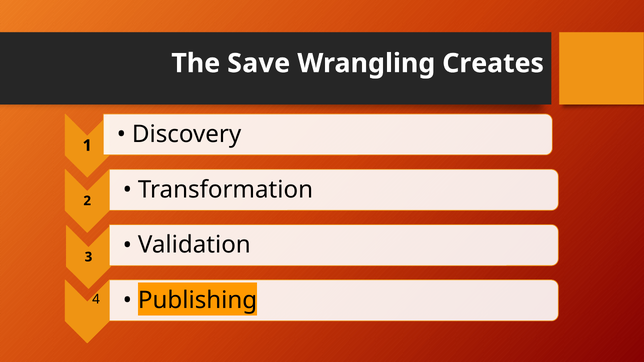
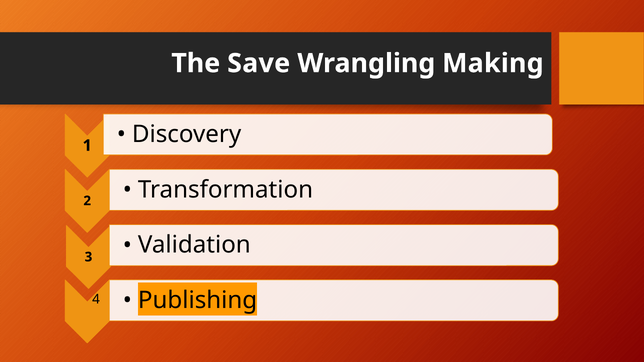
Creates: Creates -> Making
